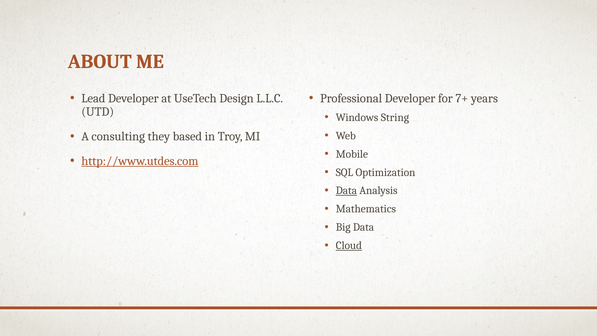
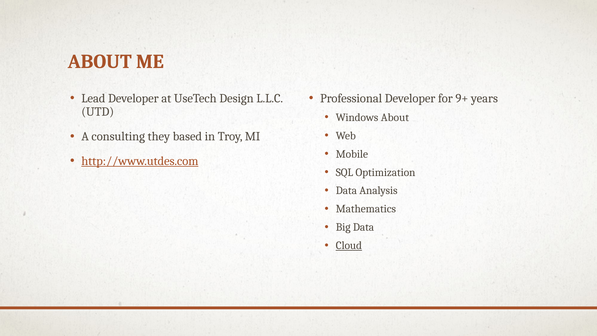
7+: 7+ -> 9+
Windows String: String -> About
Data at (346, 191) underline: present -> none
